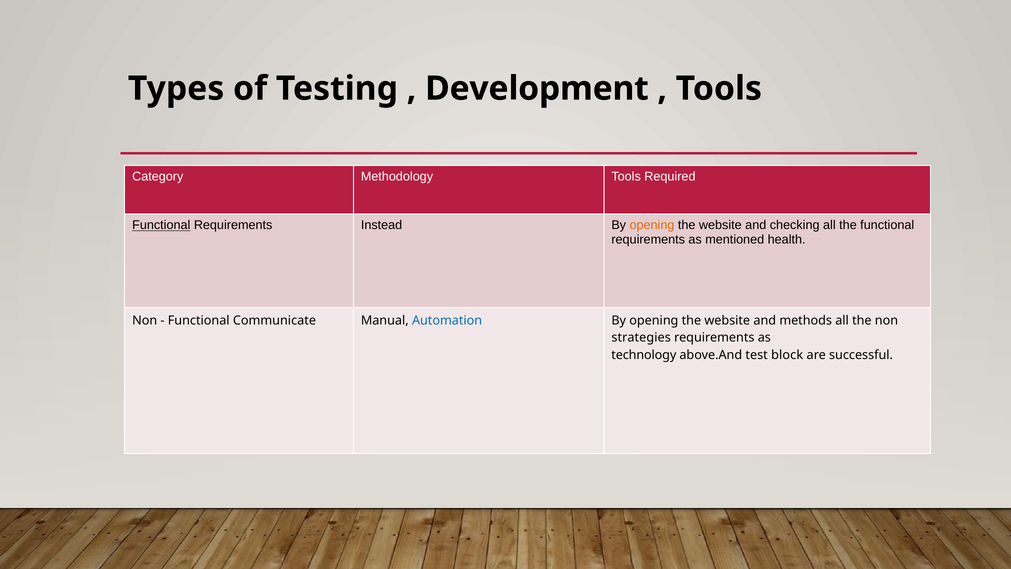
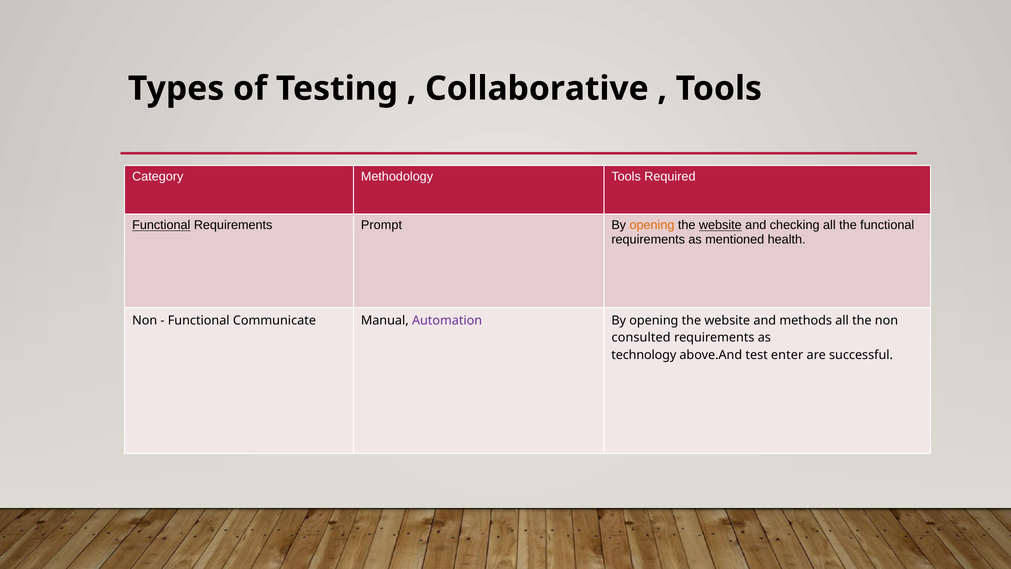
Development: Development -> Collaborative
Instead: Instead -> Prompt
website at (720, 225) underline: none -> present
Automation colour: blue -> purple
strategies: strategies -> consulted
block: block -> enter
